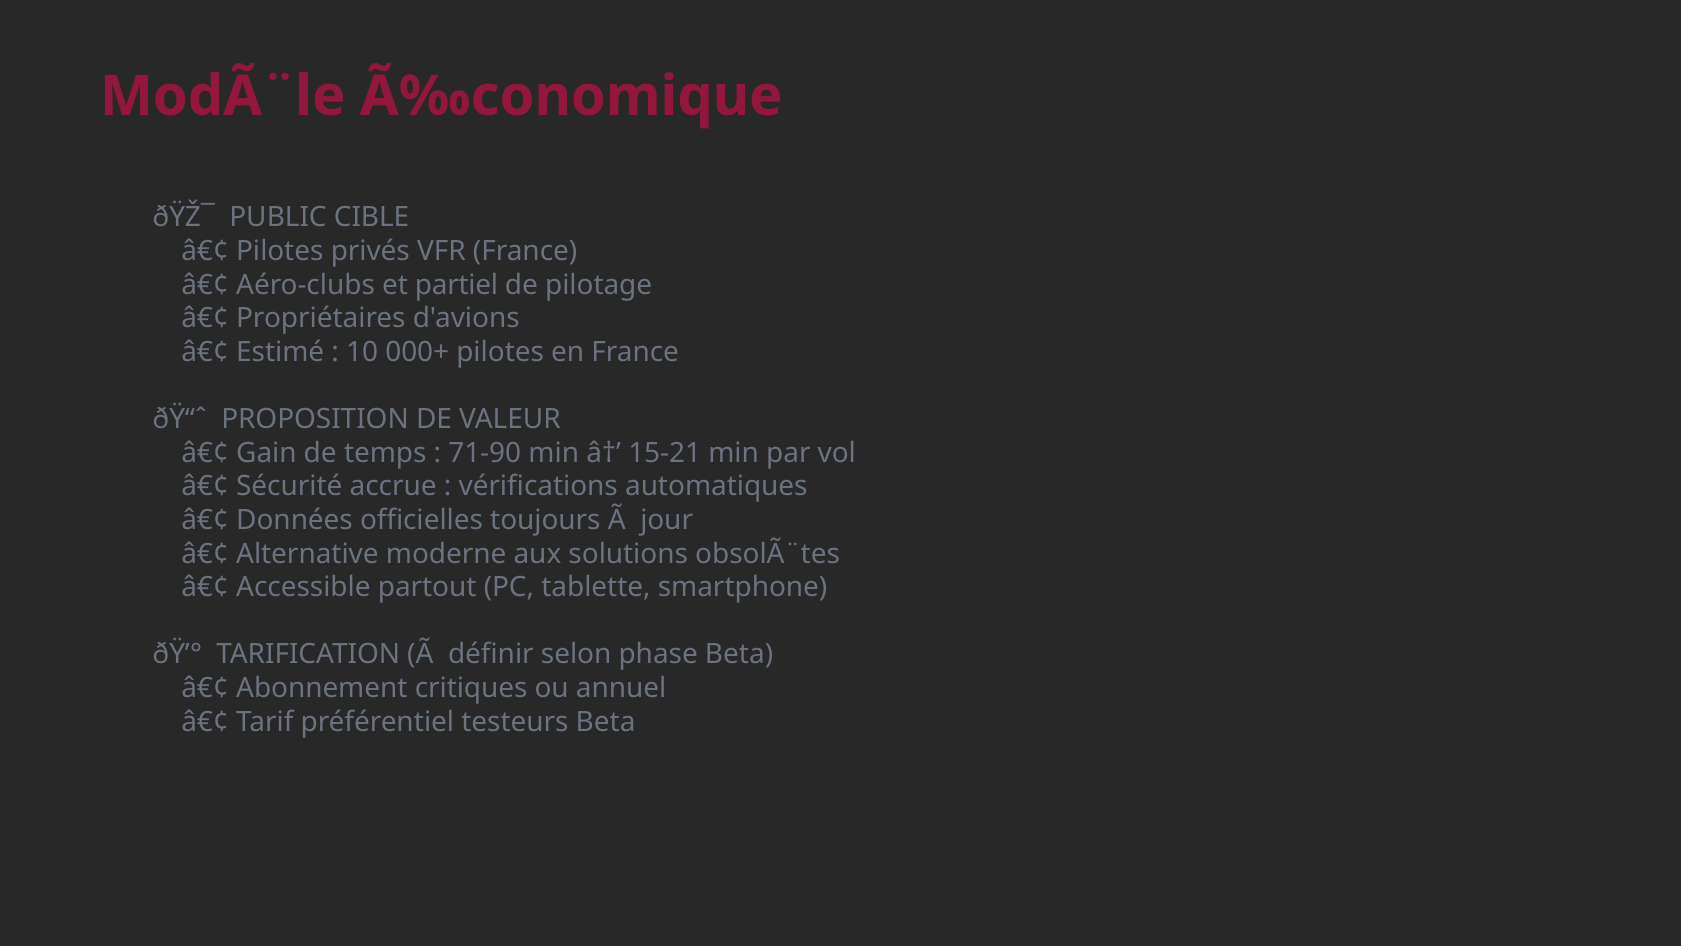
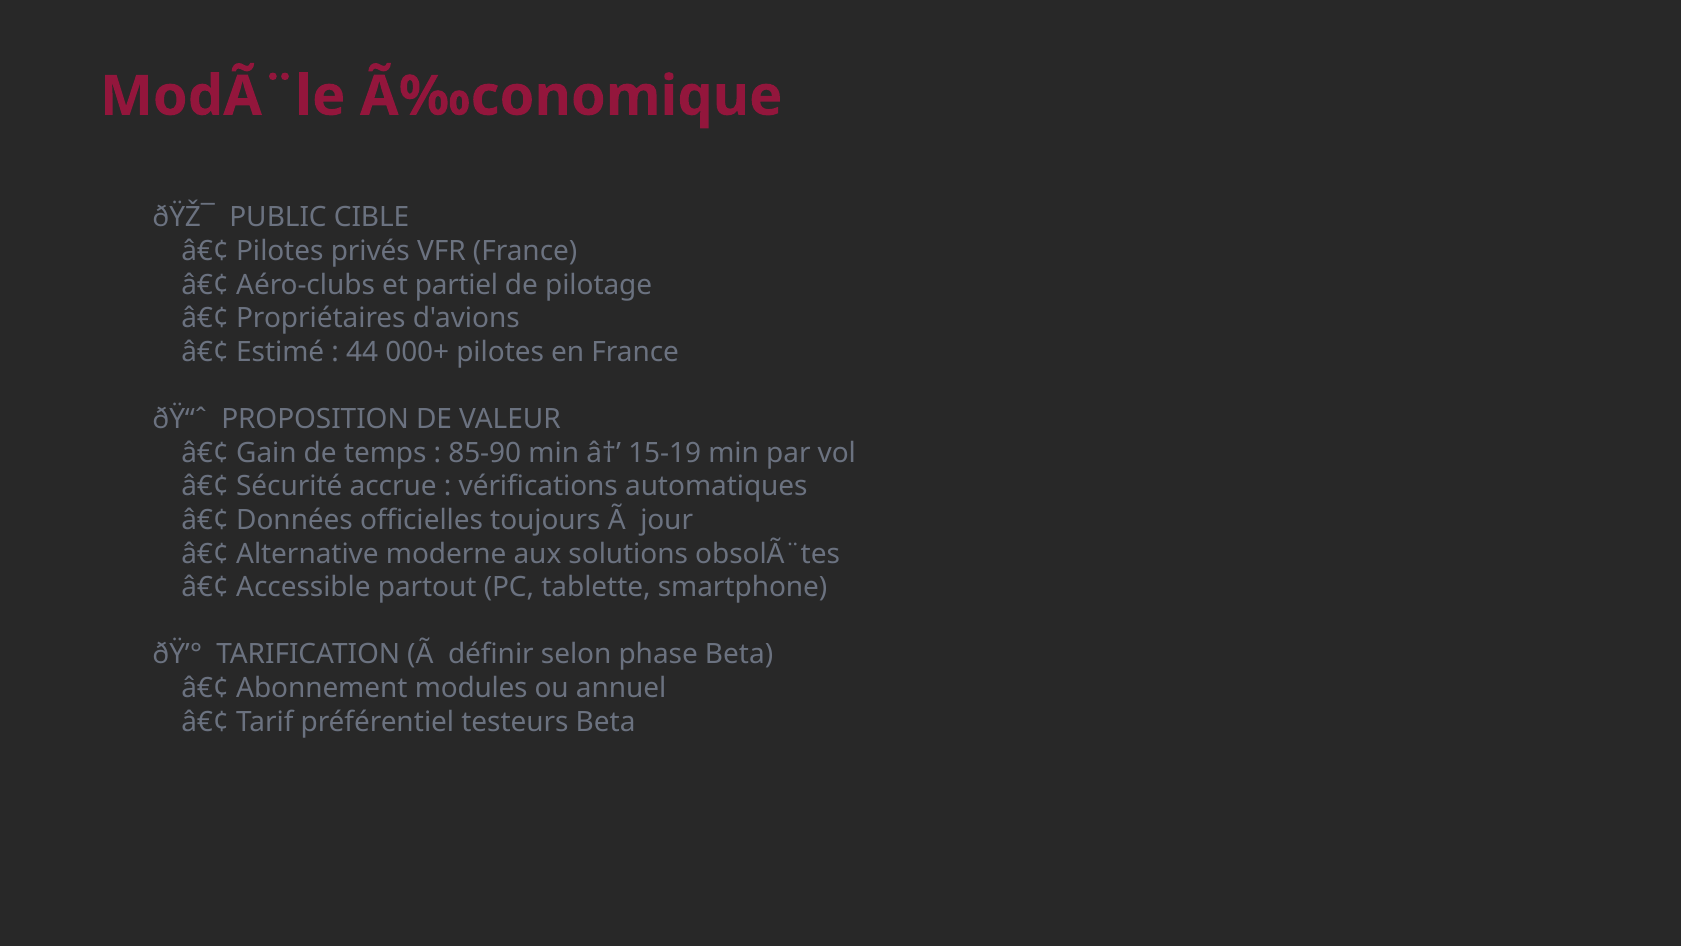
10: 10 -> 44
71-90: 71-90 -> 85-90
15-21: 15-21 -> 15-19
critiques: critiques -> modules
